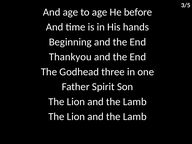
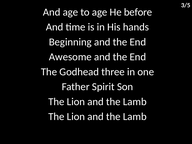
Thankyou: Thankyou -> Awesome
